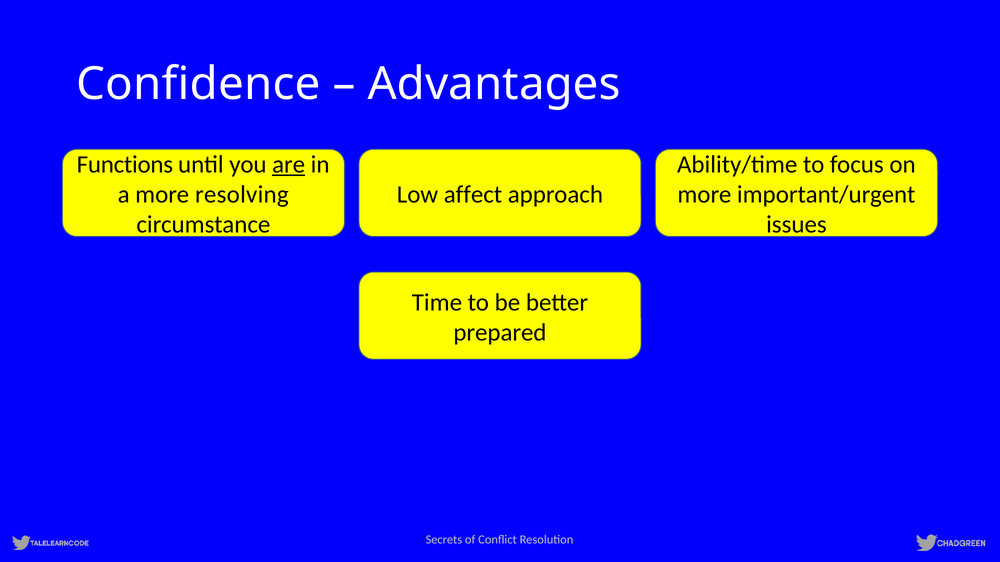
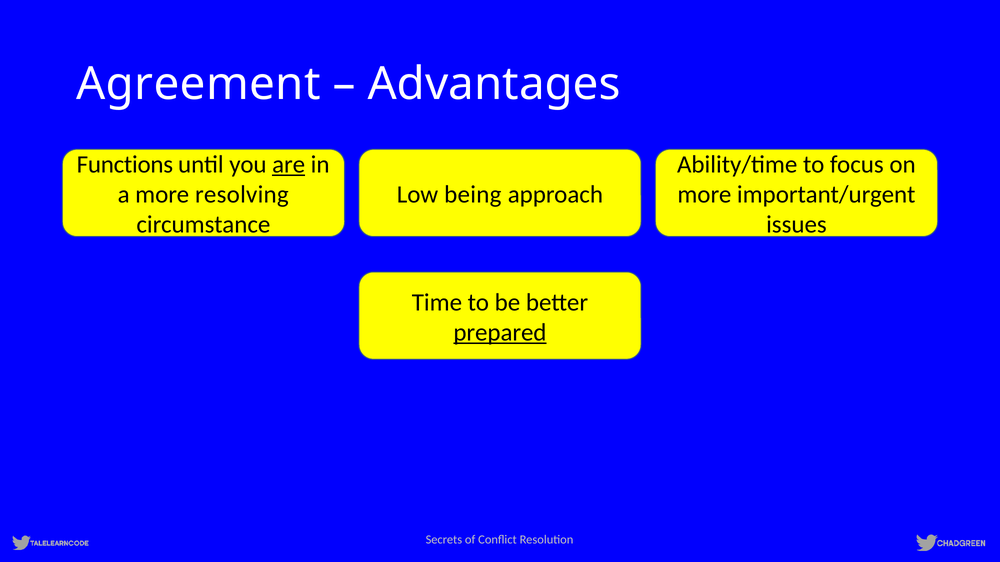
Confidence: Confidence -> Agreement
affect: affect -> being
prepared underline: none -> present
